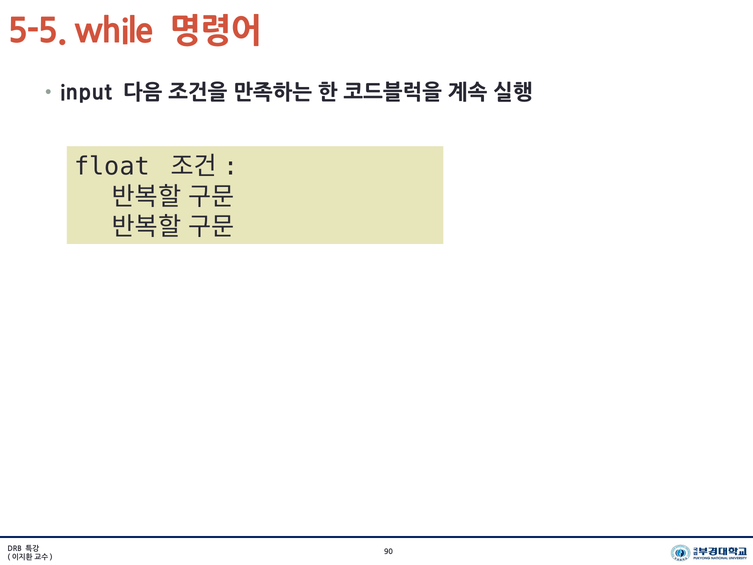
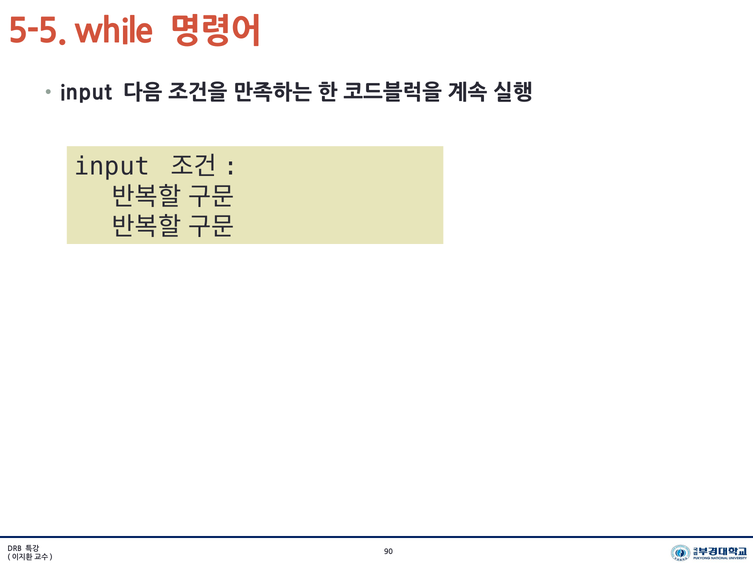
float at (112, 167): float -> input
